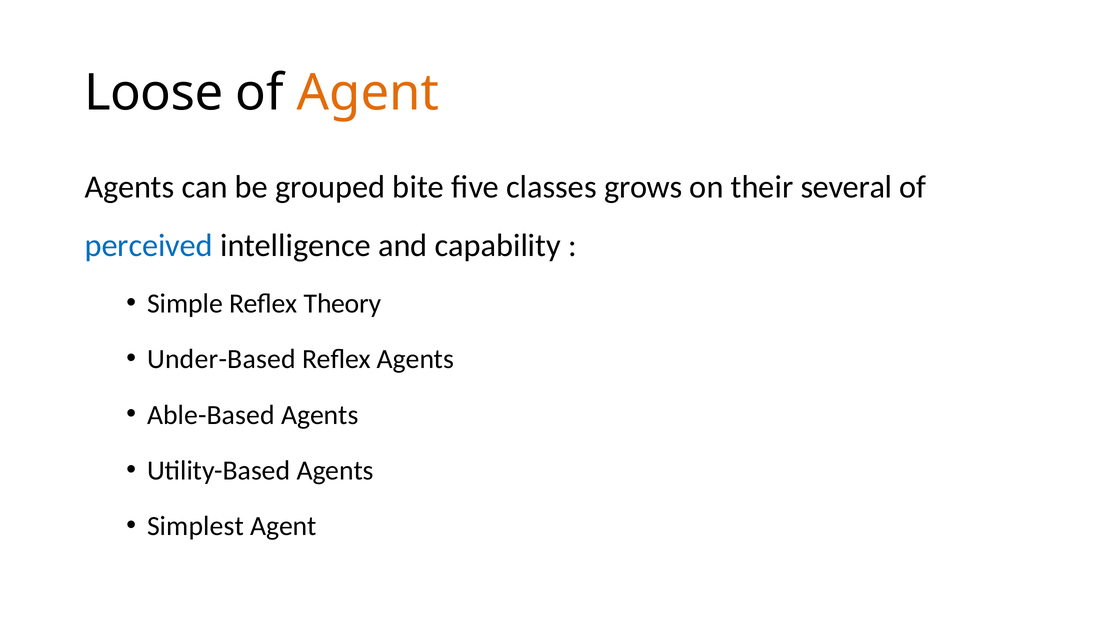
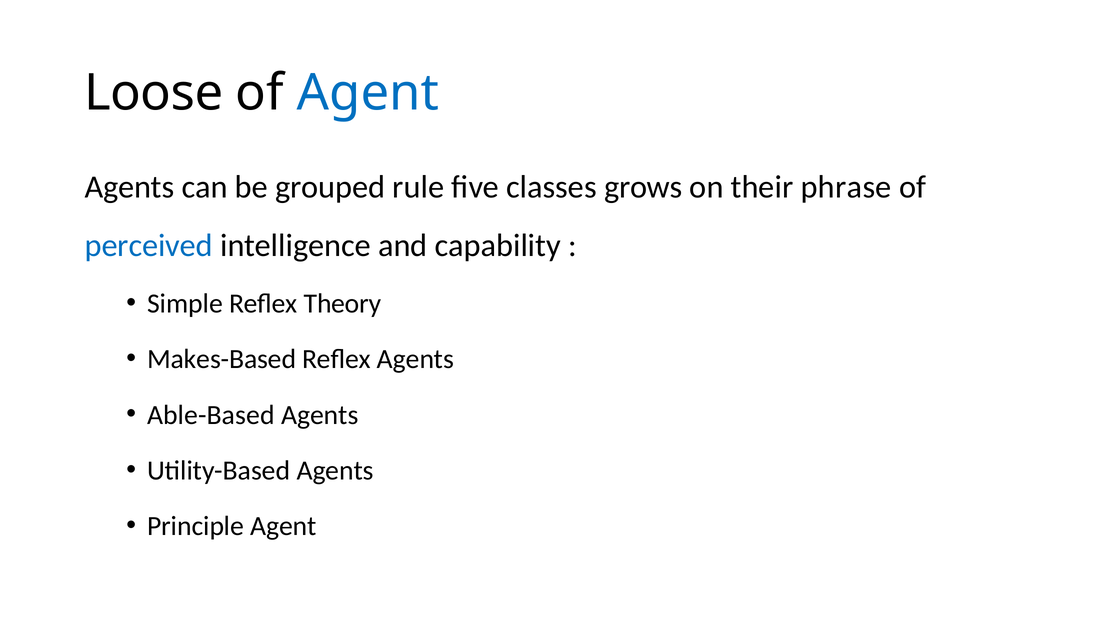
Agent at (368, 93) colour: orange -> blue
bite: bite -> rule
several: several -> phrase
Under-Based: Under-Based -> Makes-Based
Simplest: Simplest -> Principle
